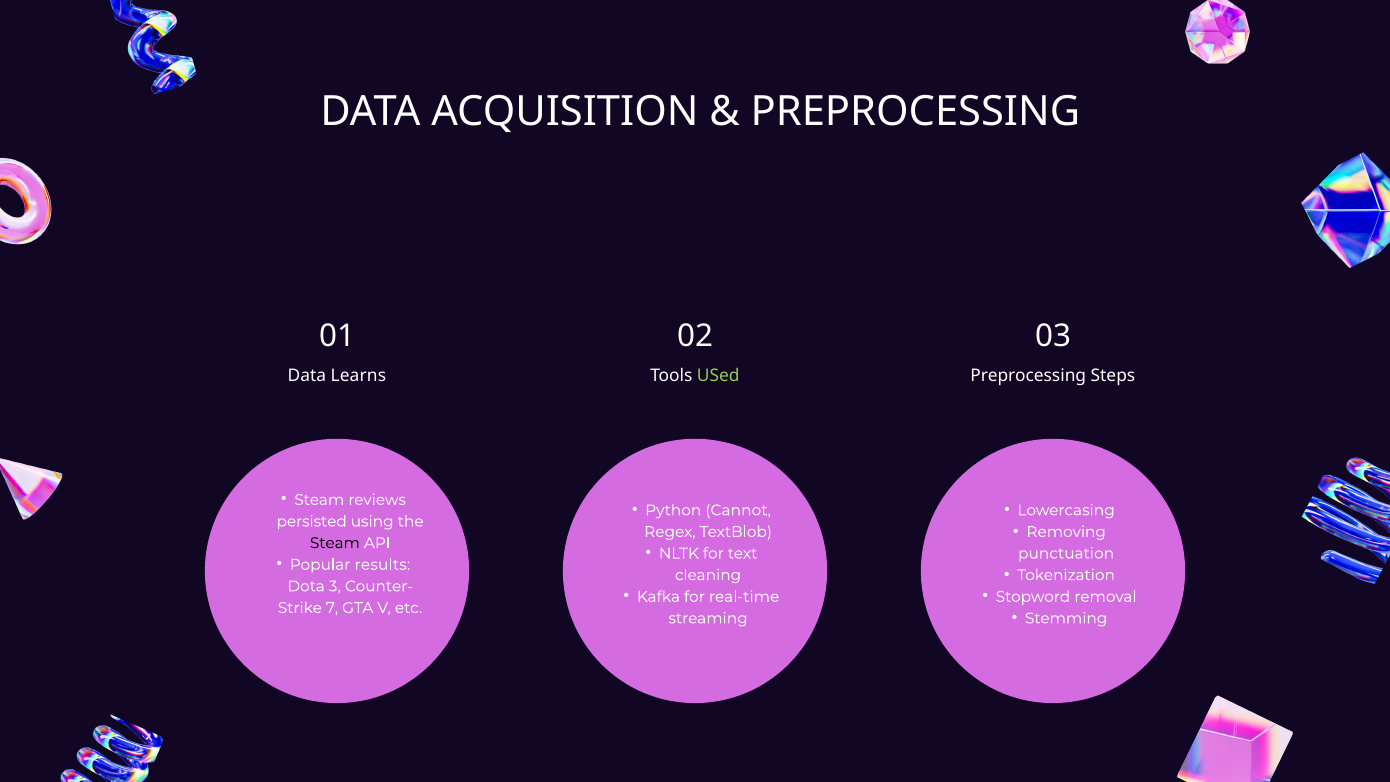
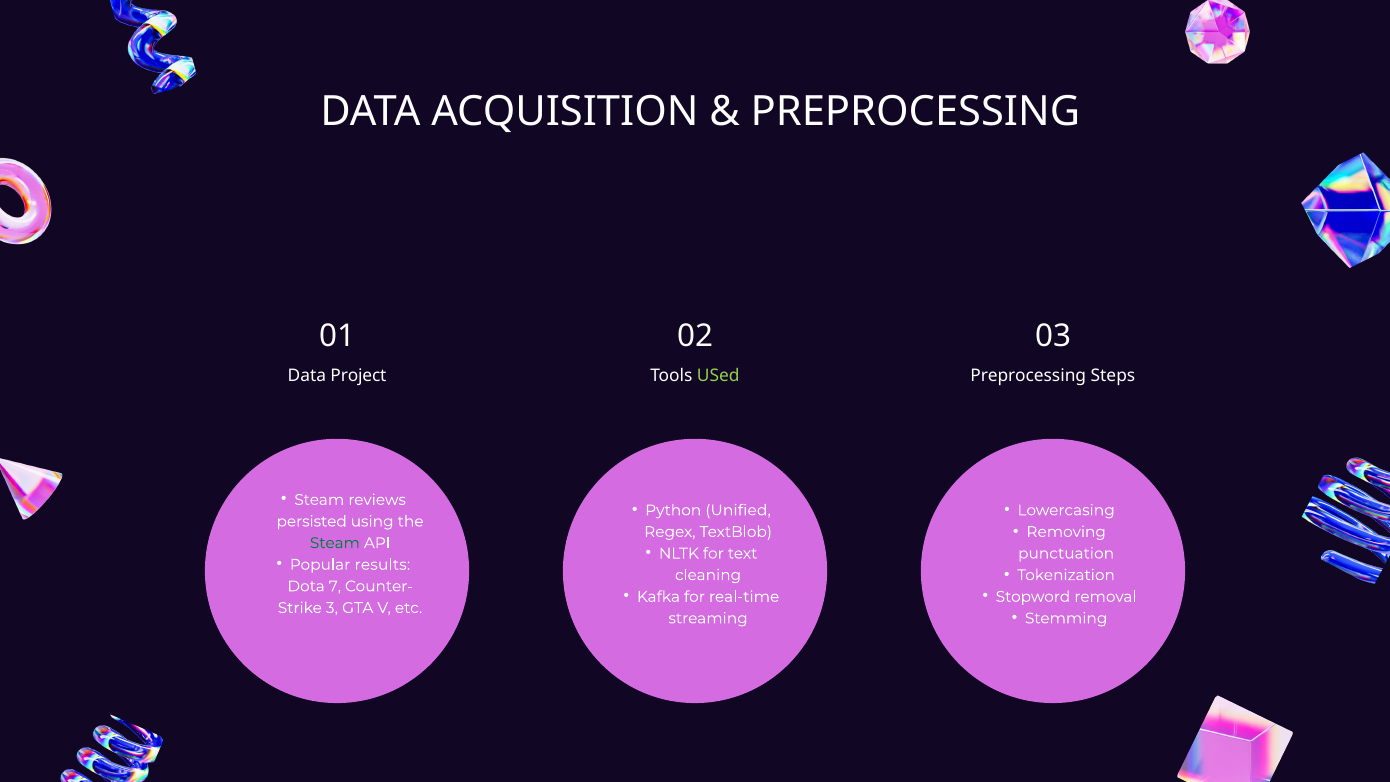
Learns: Learns -> Project
Cannot: Cannot -> Unified
Steam at (335, 543) colour: black -> green
3: 3 -> 7
7: 7 -> 3
